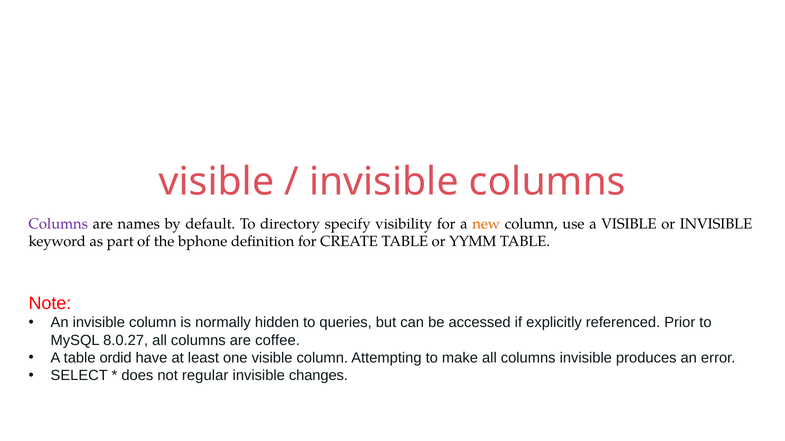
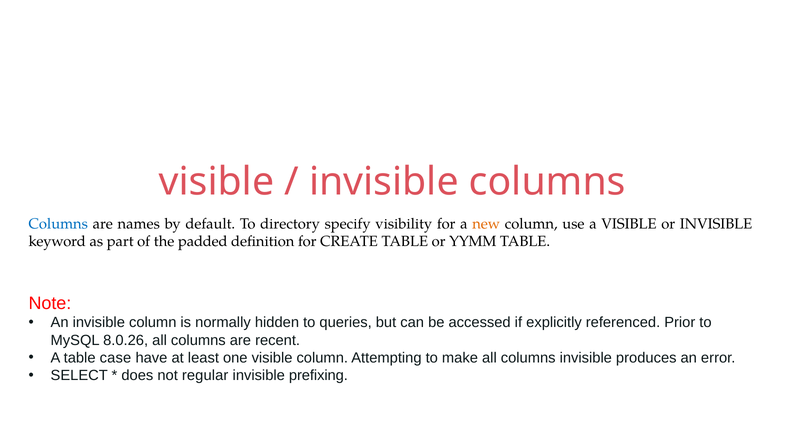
Columns at (58, 224) colour: purple -> blue
bphone: bphone -> padded
8.0.27: 8.0.27 -> 8.0.26
coffee: coffee -> recent
ordid: ordid -> case
changes: changes -> prefixing
